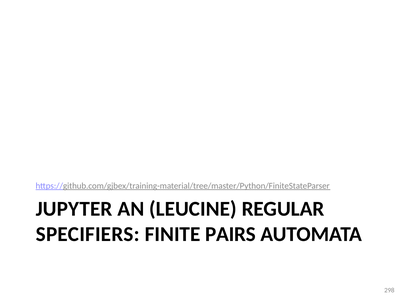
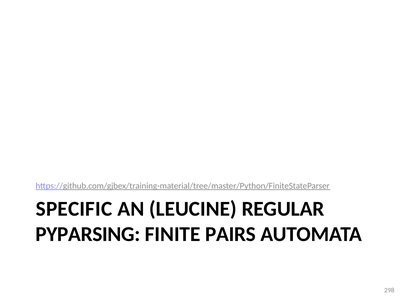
JUPYTER: JUPYTER -> SPECIFIC
SPECIFIERS: SPECIFIERS -> PYPARSING
